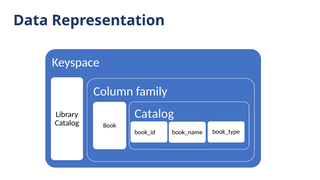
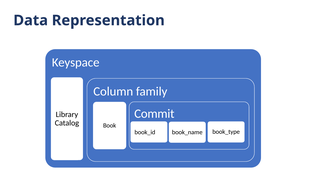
Catalog at (154, 114): Catalog -> Commit
